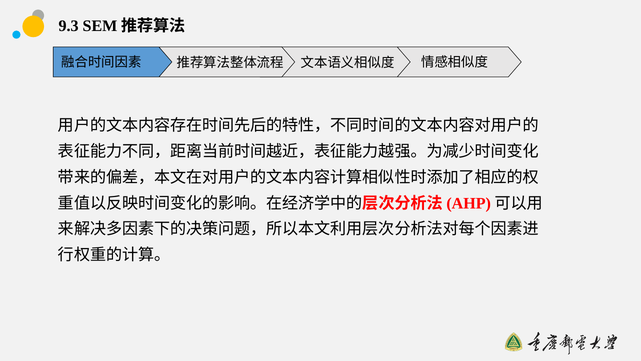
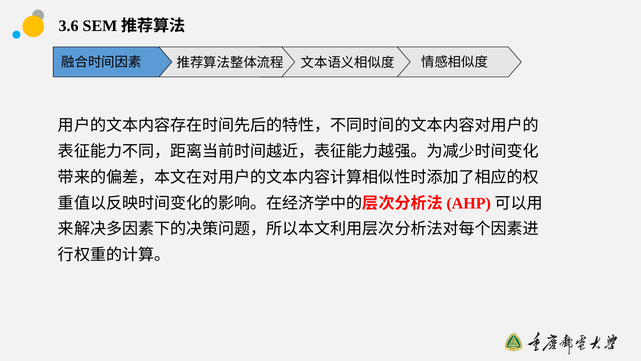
9.3: 9.3 -> 3.6
